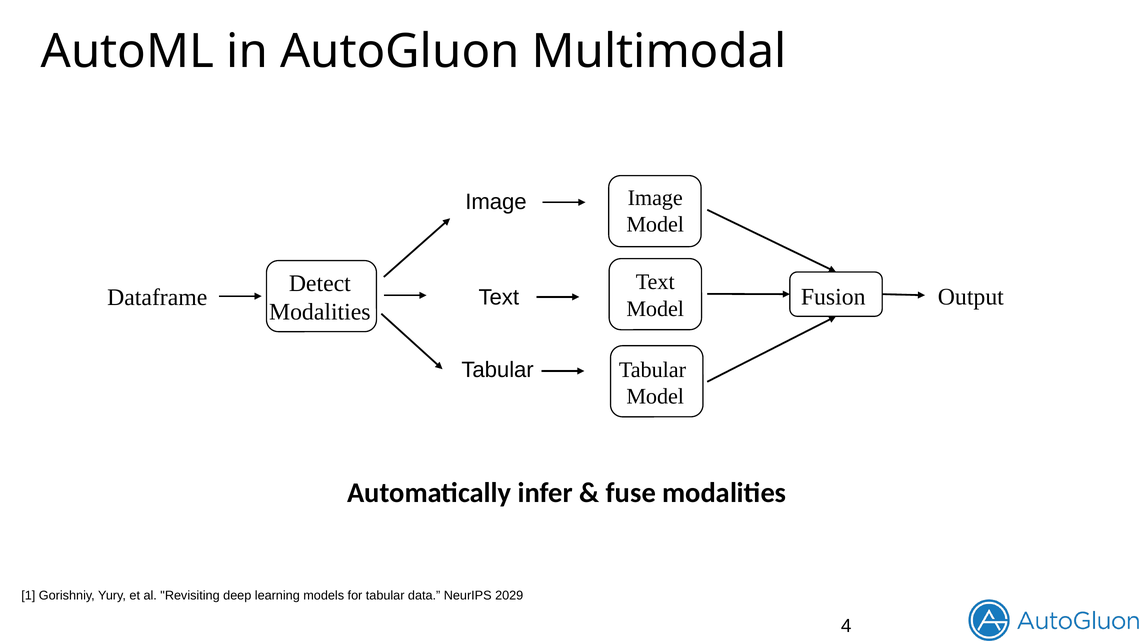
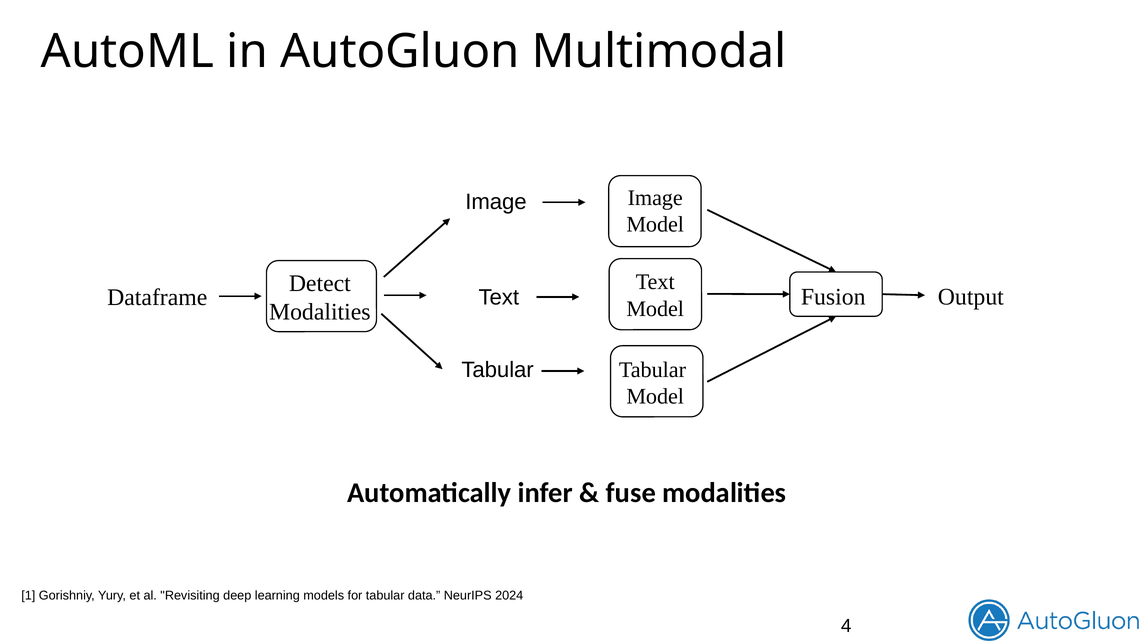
2029: 2029 -> 2024
